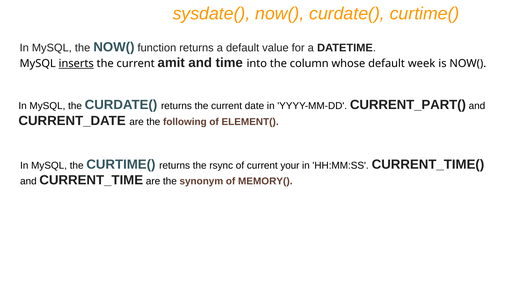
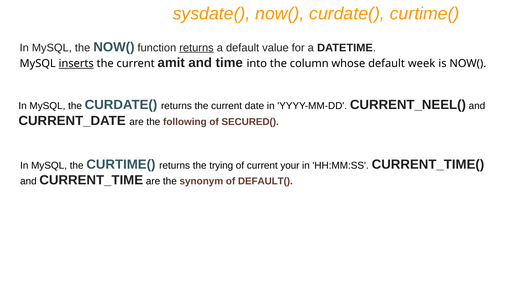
returns at (196, 48) underline: none -> present
CURRENT_PART(: CURRENT_PART( -> CURRENT_NEEL(
ELEMENT(: ELEMENT( -> SECURED(
rsync: rsync -> trying
MEMORY(: MEMORY( -> DEFAULT(
